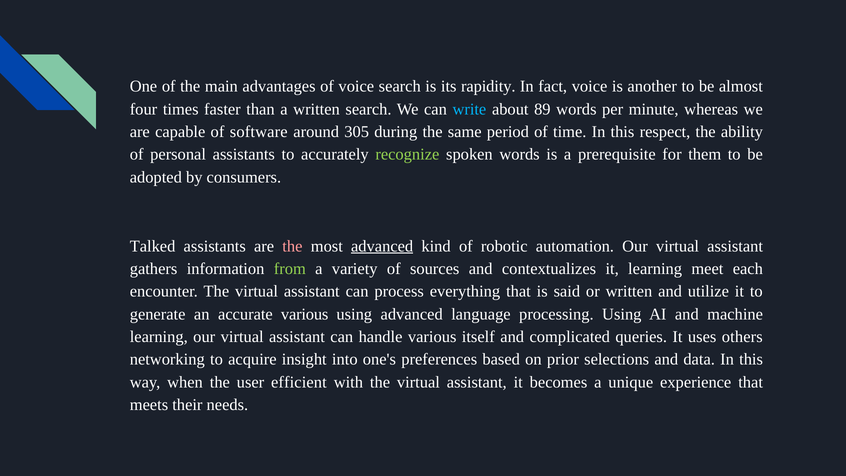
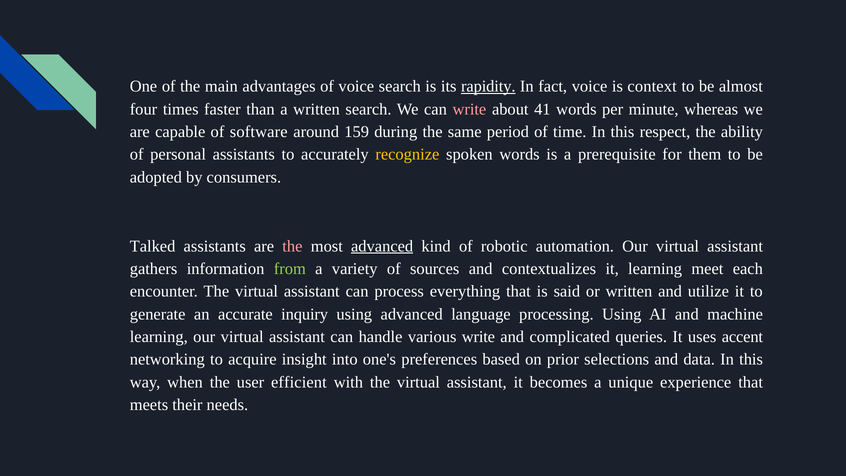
rapidity underline: none -> present
another: another -> context
write at (469, 109) colour: light blue -> pink
89: 89 -> 41
305: 305 -> 159
recognize colour: light green -> yellow
accurate various: various -> inquiry
various itself: itself -> write
others: others -> accent
